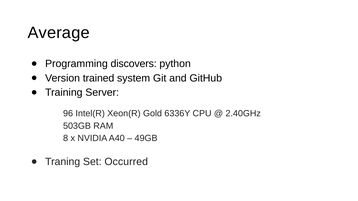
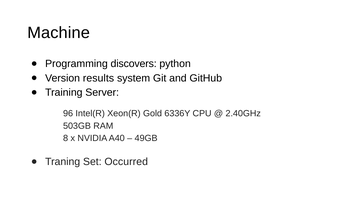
Average: Average -> Machine
trained: trained -> results
